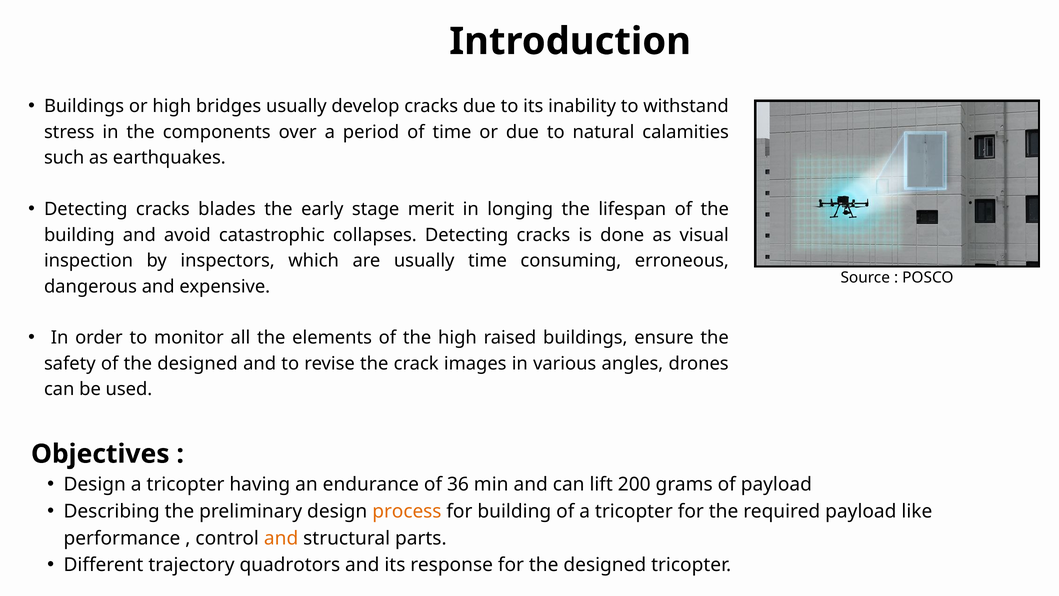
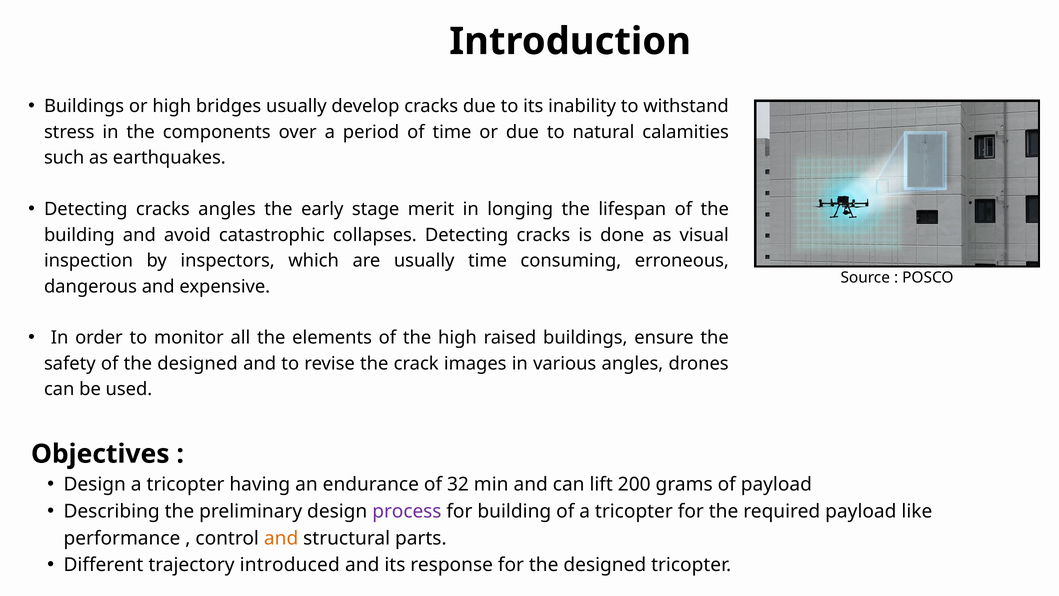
cracks blades: blades -> angles
36: 36 -> 32
process colour: orange -> purple
quadrotors: quadrotors -> introduced
